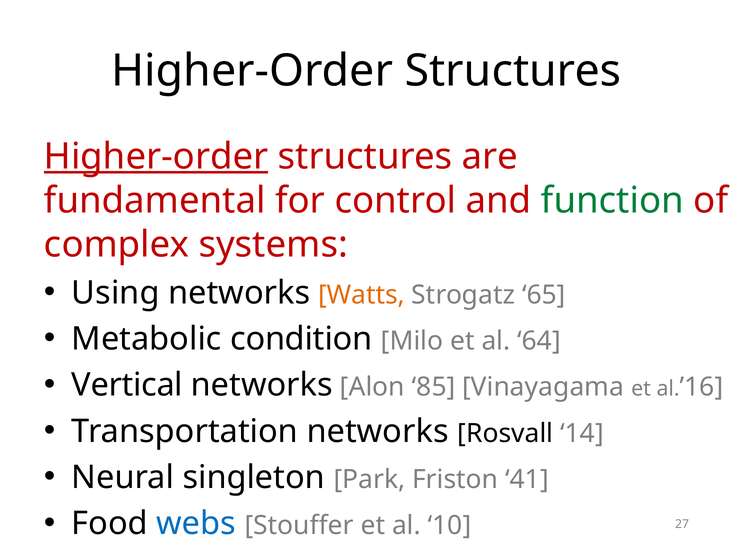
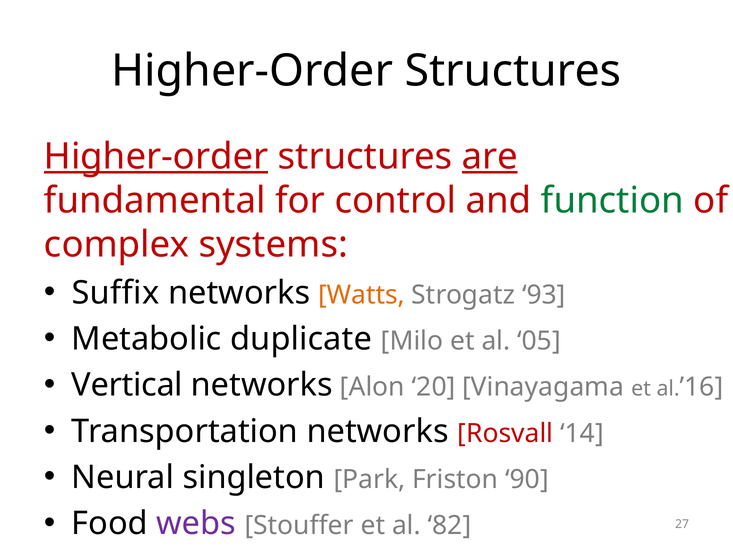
are underline: none -> present
Using: Using -> Suffix
65: 65 -> 93
condition: condition -> duplicate
64: 64 -> 05
85: 85 -> 20
Rosvall colour: black -> red
41: 41 -> 90
webs colour: blue -> purple
10: 10 -> 82
